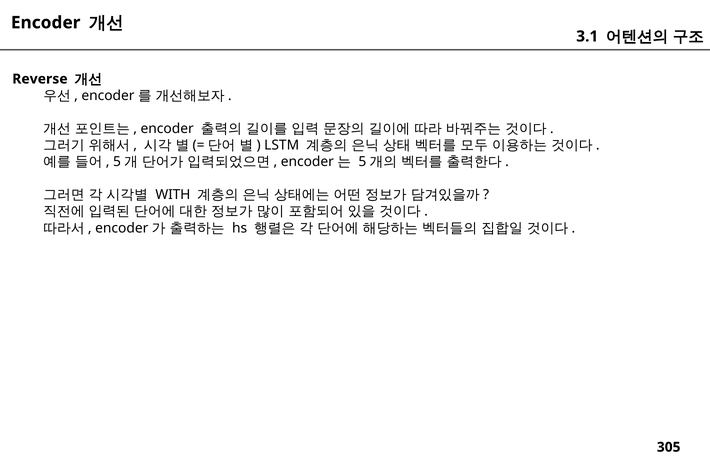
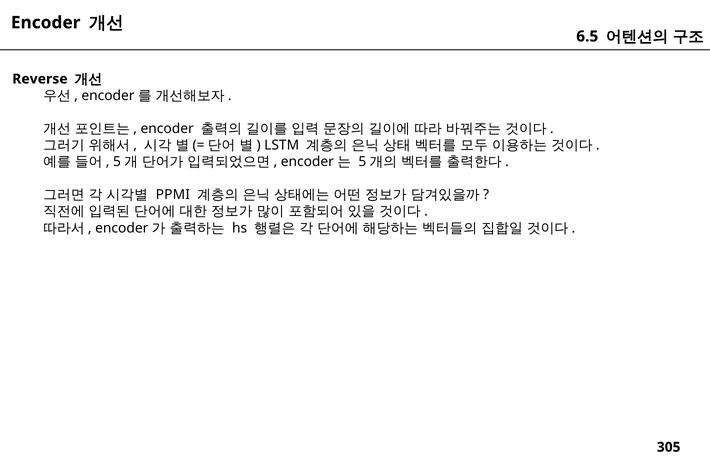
3.1: 3.1 -> 6.5
WITH: WITH -> PPMI
